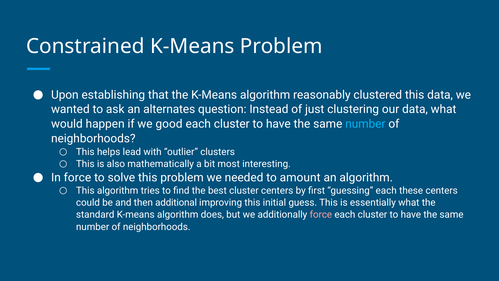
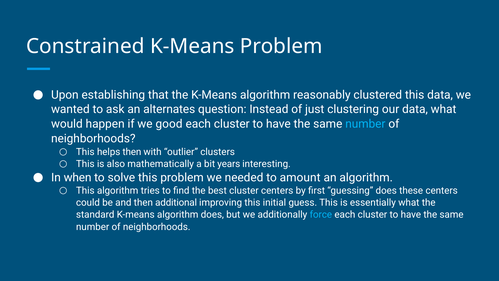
helps lead: lead -> then
most: most -> years
In force: force -> when
guessing each: each -> does
force at (321, 215) colour: pink -> light blue
